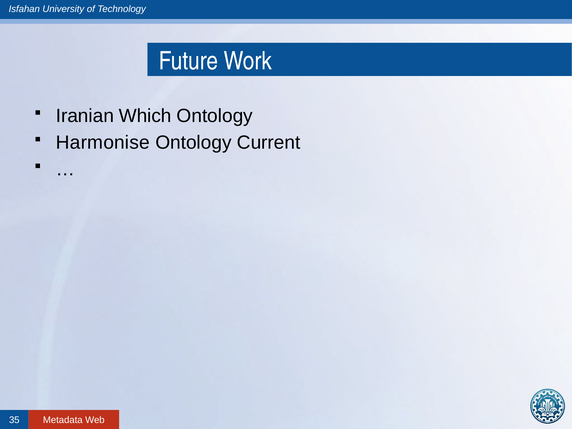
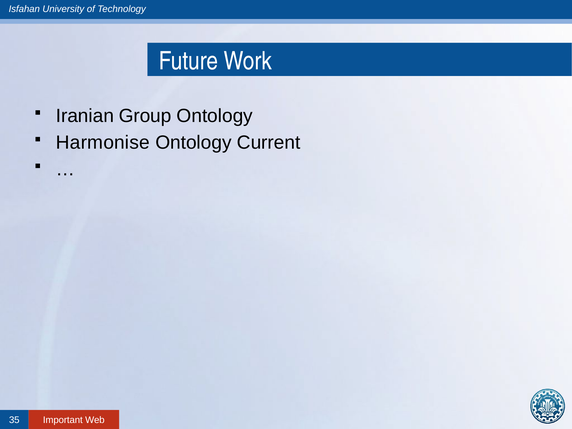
Which: Which -> Group
Metadata: Metadata -> Important
